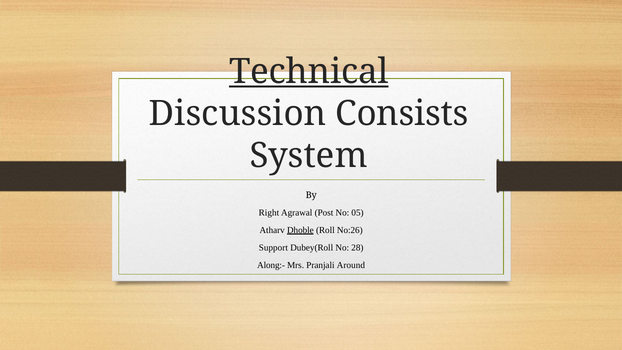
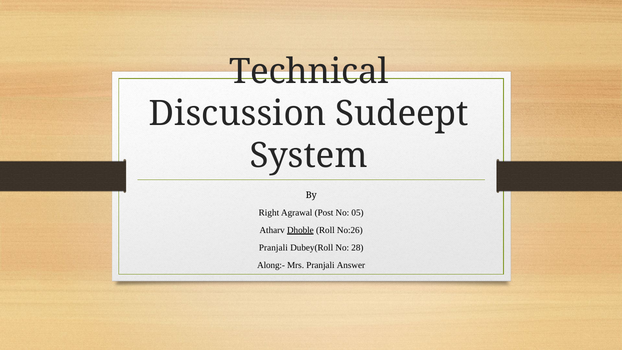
Technical underline: present -> none
Consists: Consists -> Sudeept
Support at (273, 248): Support -> Pranjali
Around: Around -> Answer
